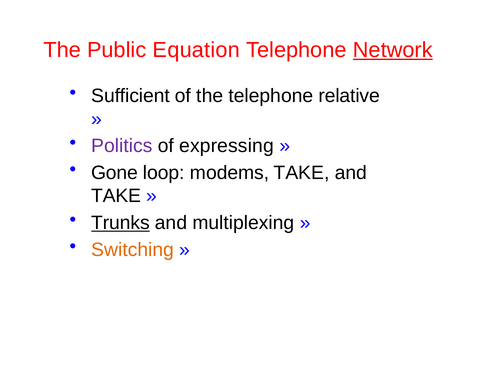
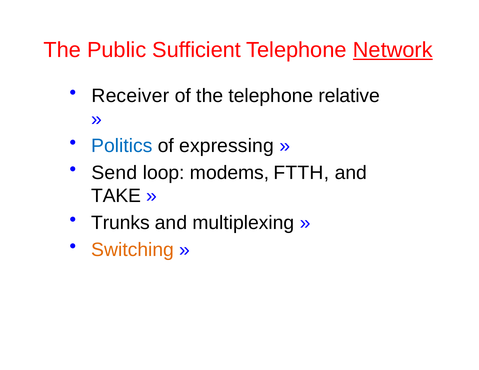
Equation: Equation -> Sufficient
Sufficient: Sufficient -> Receiver
Politics colour: purple -> blue
Gone: Gone -> Send
modems TAKE: TAKE -> FTTH
Trunks underline: present -> none
